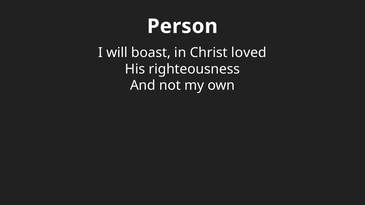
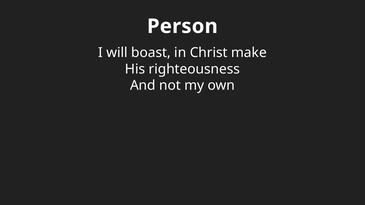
loved: loved -> make
